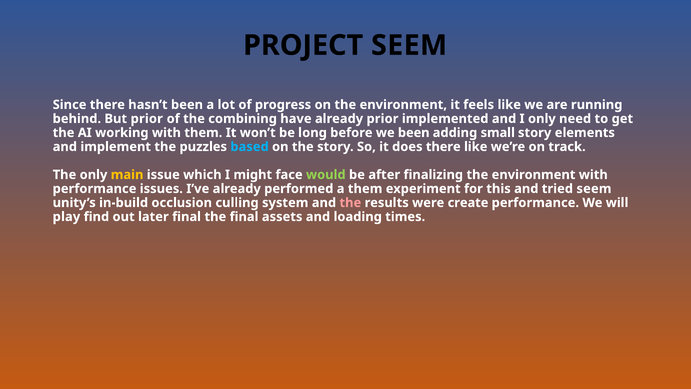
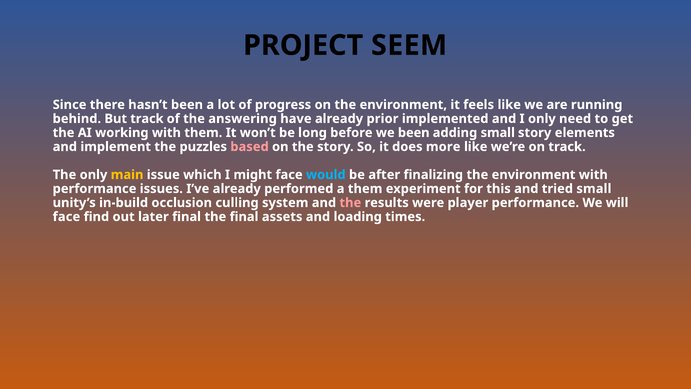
But prior: prior -> track
combining: combining -> answering
based colour: light blue -> pink
does there: there -> more
would colour: light green -> light blue
tried seem: seem -> small
create: create -> player
play at (66, 217): play -> face
